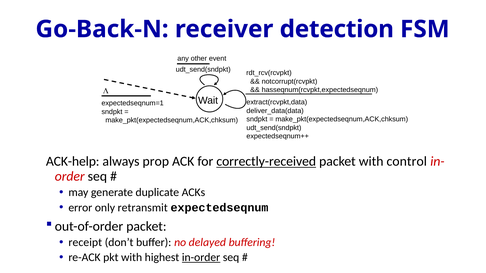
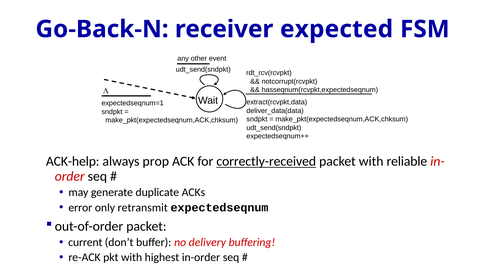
detection: detection -> expected
control: control -> reliable
receipt: receipt -> current
delayed: delayed -> delivery
in-order underline: present -> none
